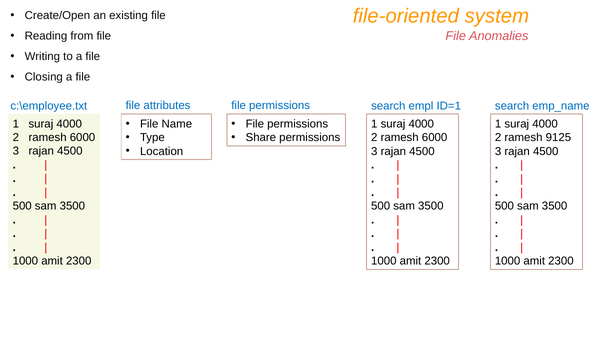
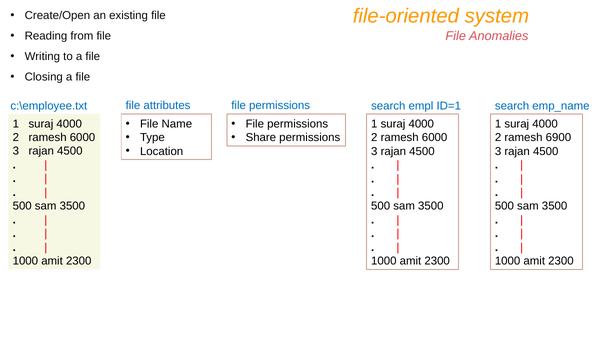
9125: 9125 -> 6900
